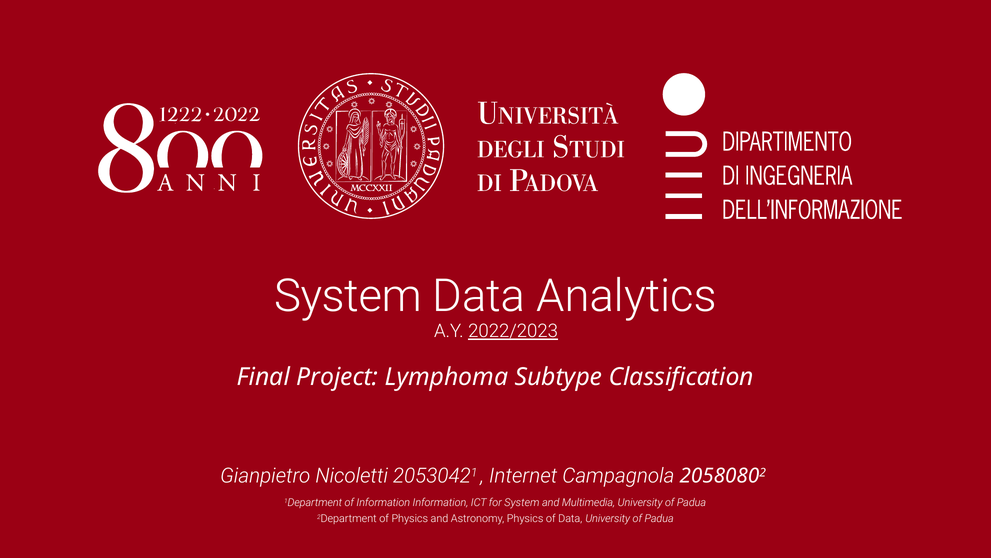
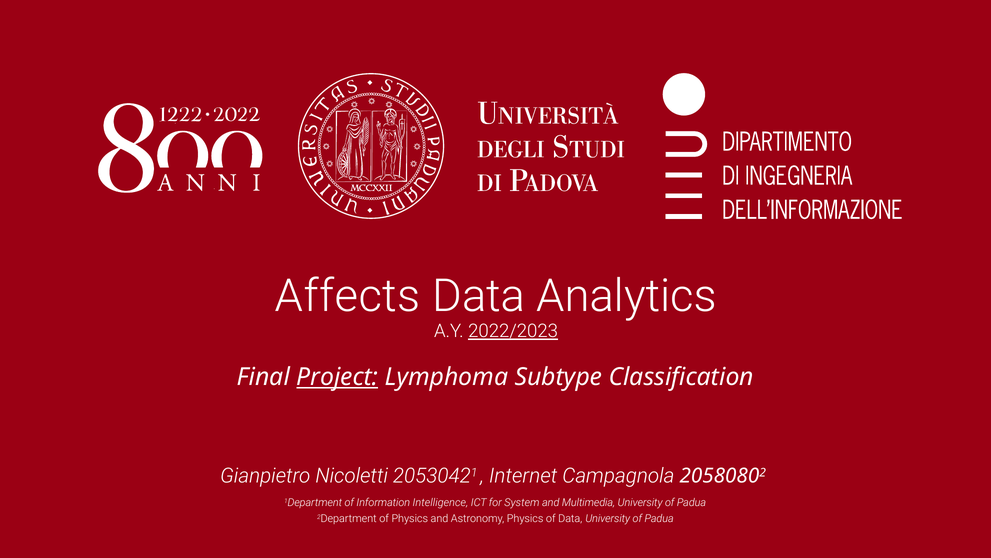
System at (348, 296): System -> Affects
Project underline: none -> present
Information Information: Information -> Intelligence
